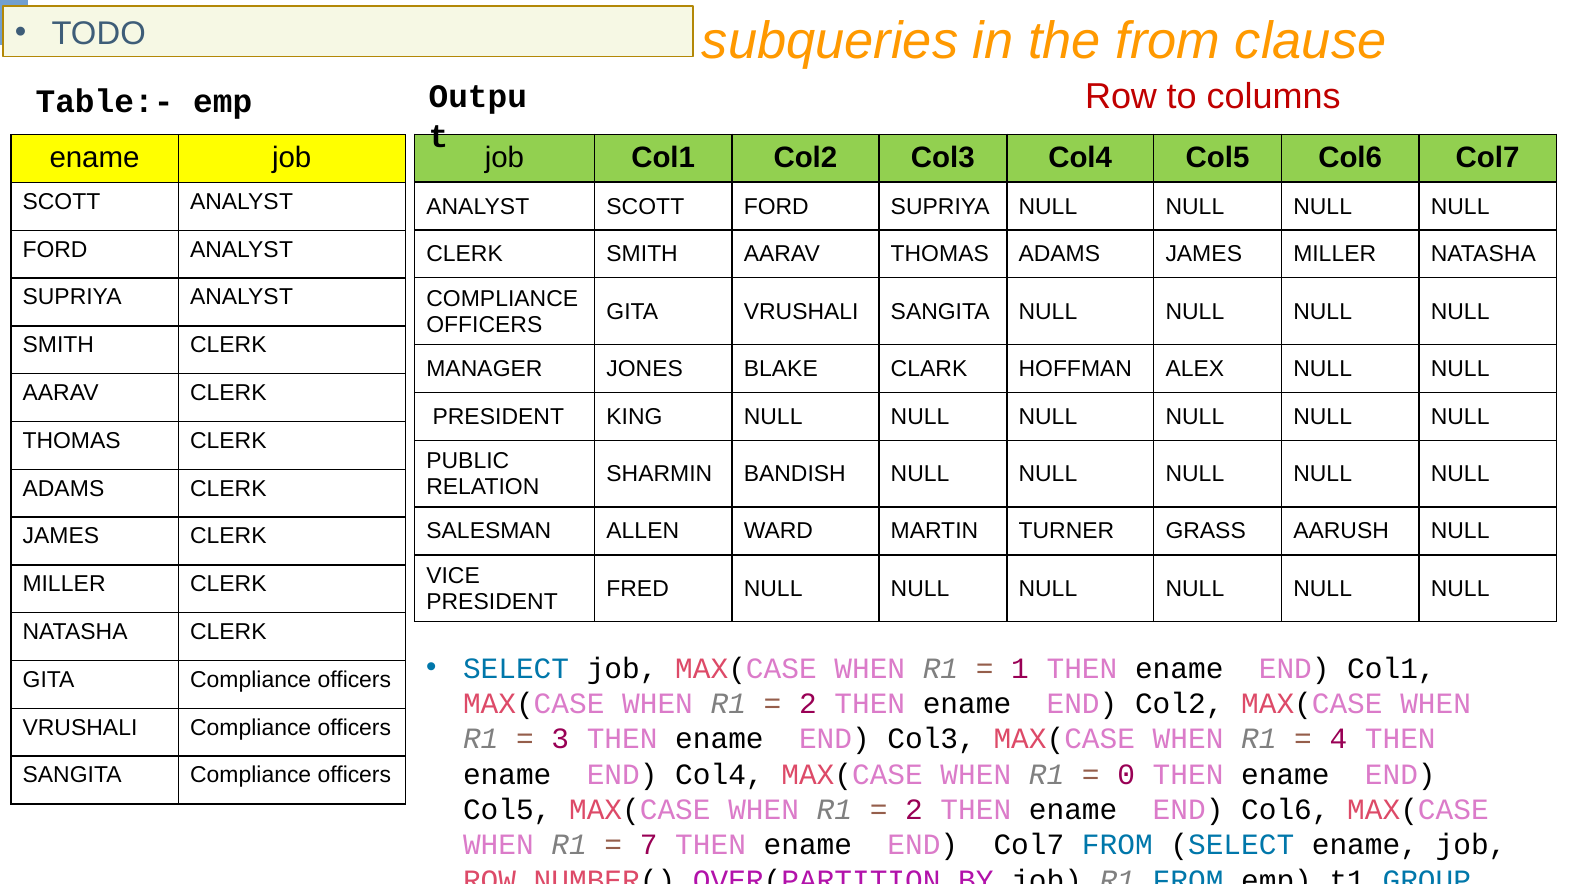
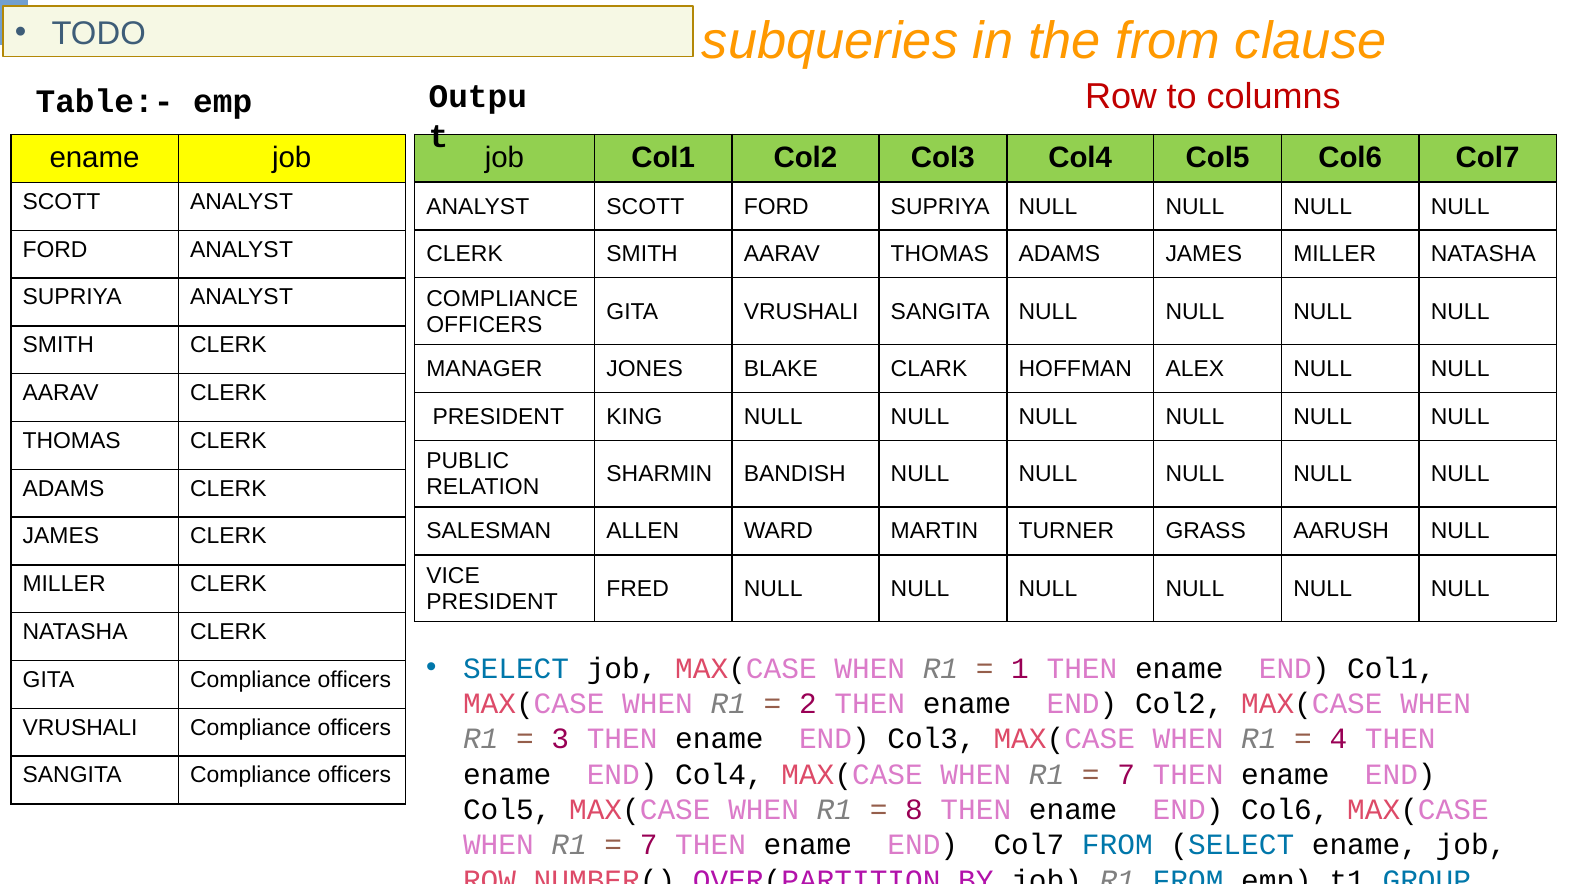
0 at (1126, 775): 0 -> 7
2 at (914, 810): 2 -> 8
